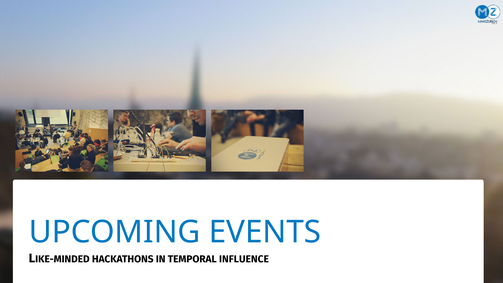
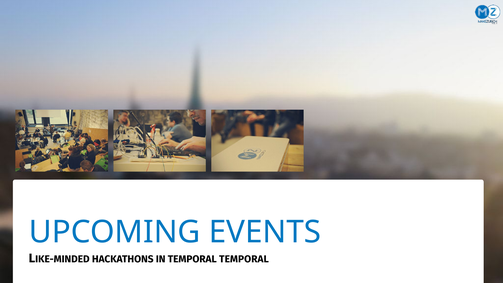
TEMPORAL INFLUENCE: INFLUENCE -> TEMPORAL
